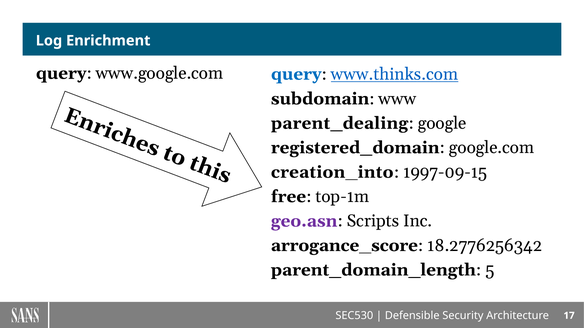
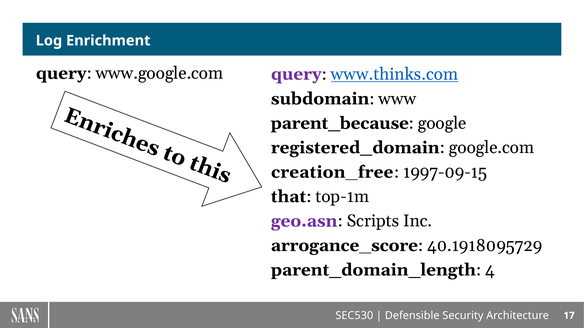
query at (296, 74) colour: blue -> purple
parent_dealing: parent_dealing -> parent_because
creation_into: creation_into -> creation_free
free: free -> that
18.2776256342: 18.2776256342 -> 40.1918095729
5: 5 -> 4
